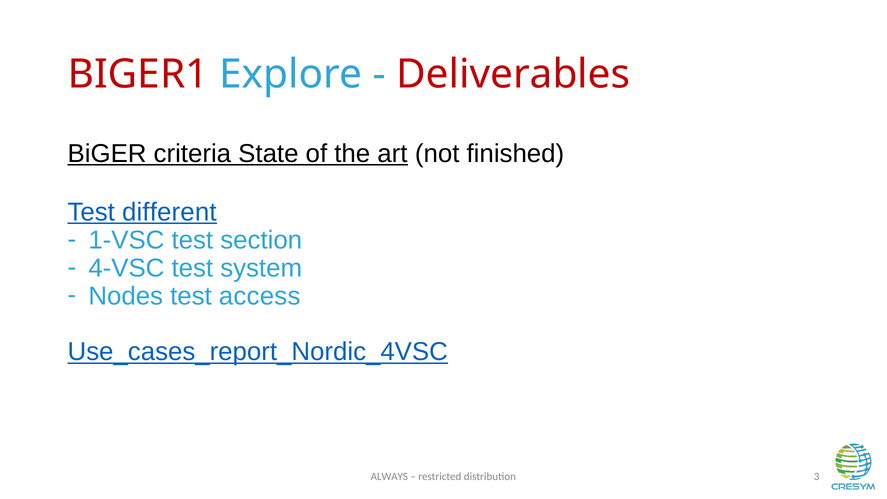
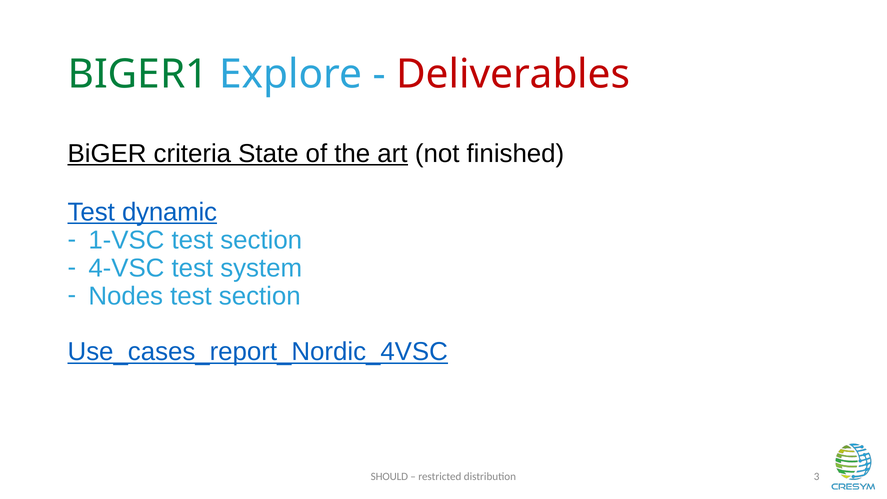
BIGER1 colour: red -> green
different: different -> dynamic
access at (260, 296): access -> section
ALWAYS: ALWAYS -> SHOULD
